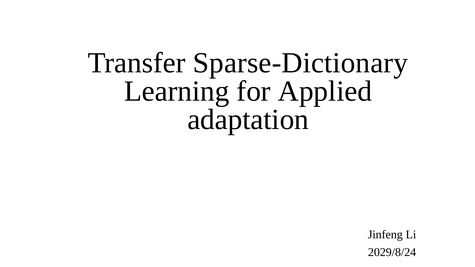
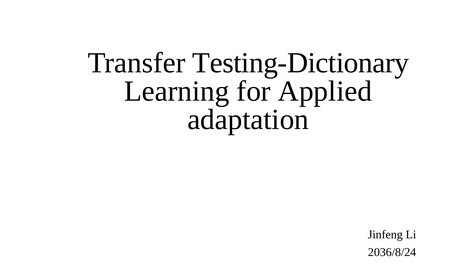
Sparse-Dictionary: Sparse-Dictionary -> Testing-Dictionary
2029/8/24: 2029/8/24 -> 2036/8/24
